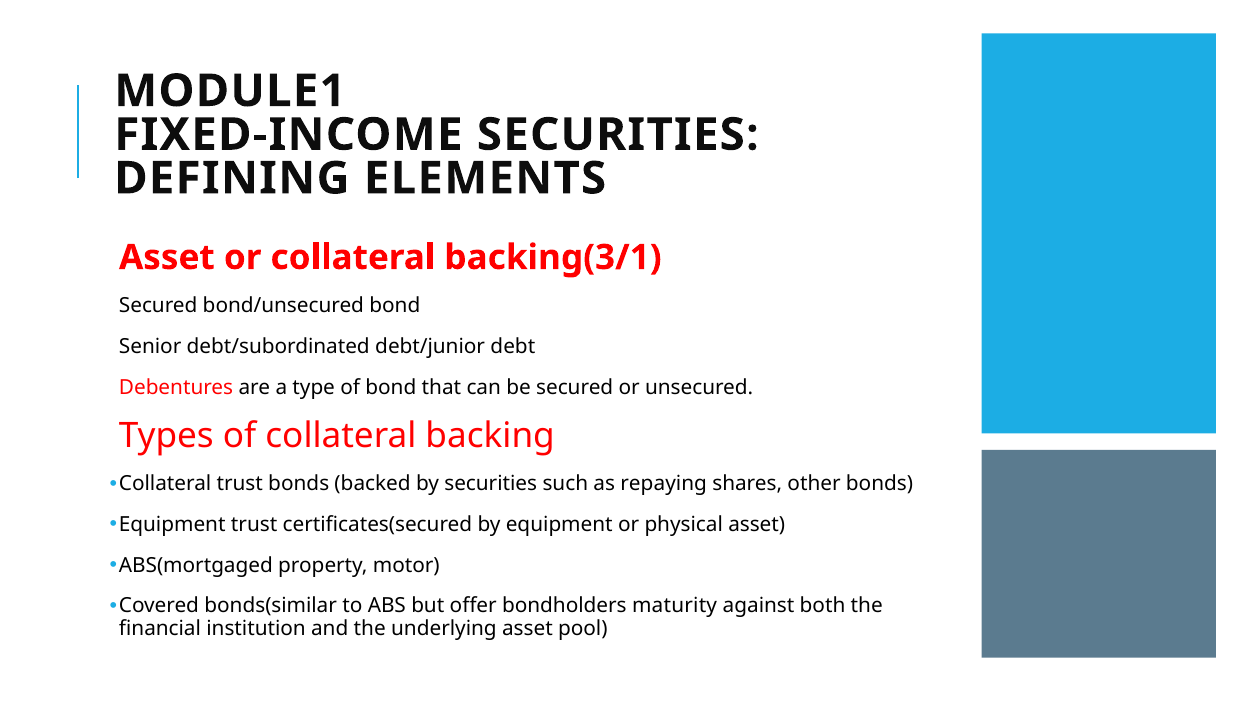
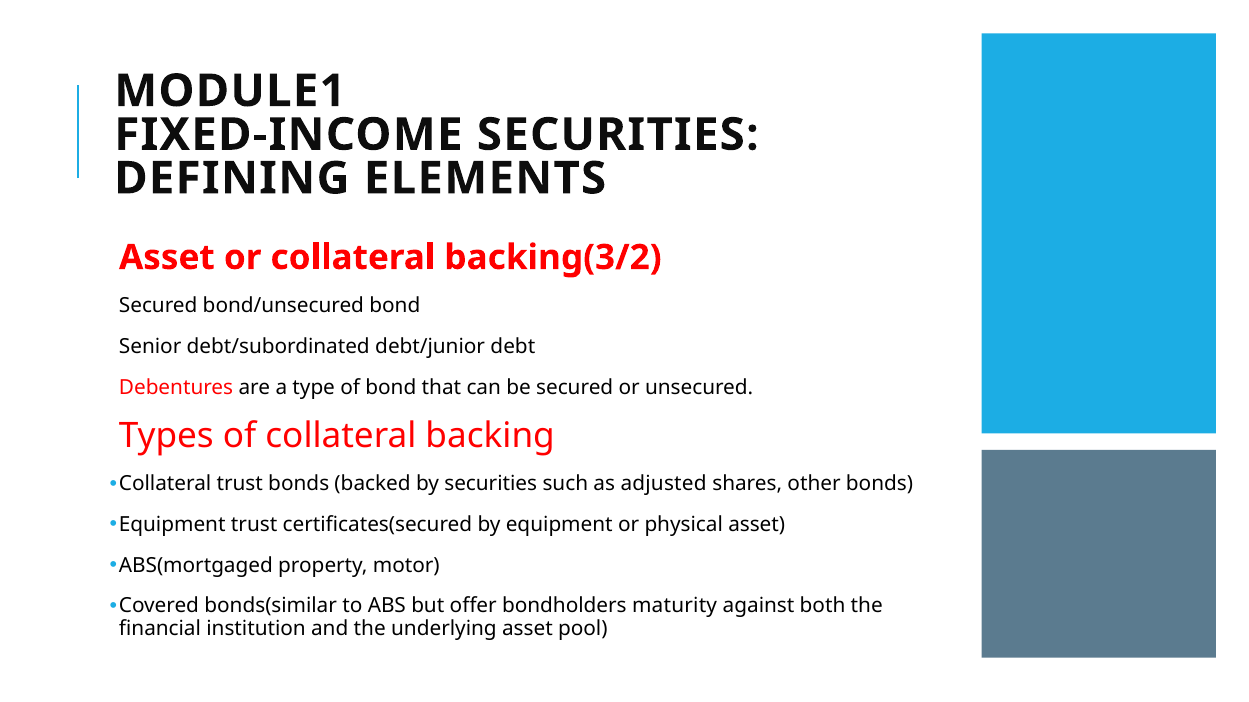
backing(3/1: backing(3/1 -> backing(3/2
repaying: repaying -> adjusted
